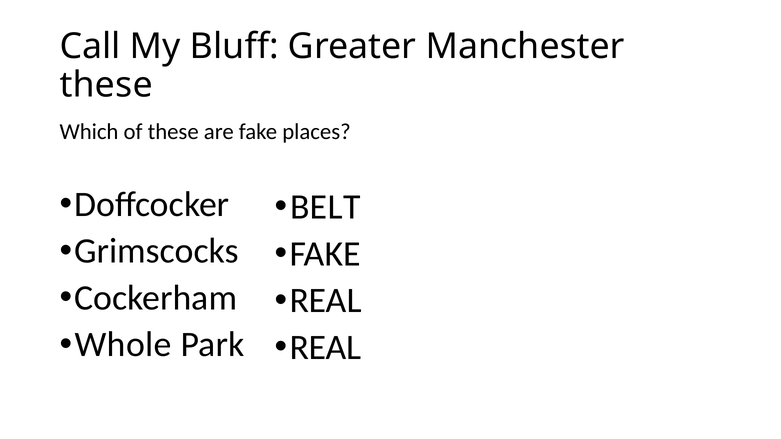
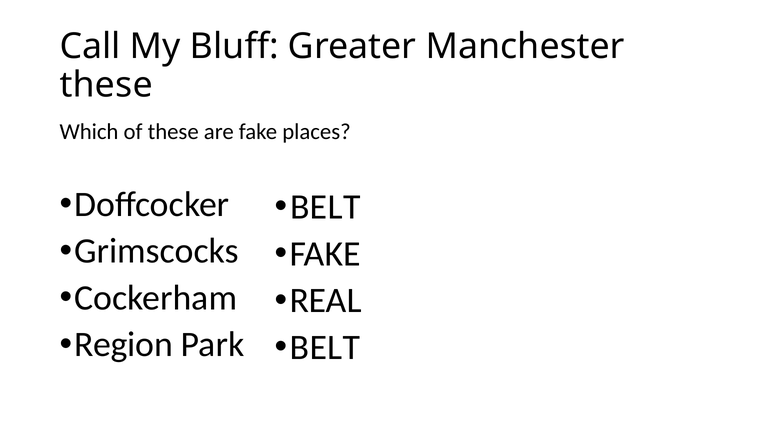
Whole: Whole -> Region
REAL at (325, 348): REAL -> BELT
